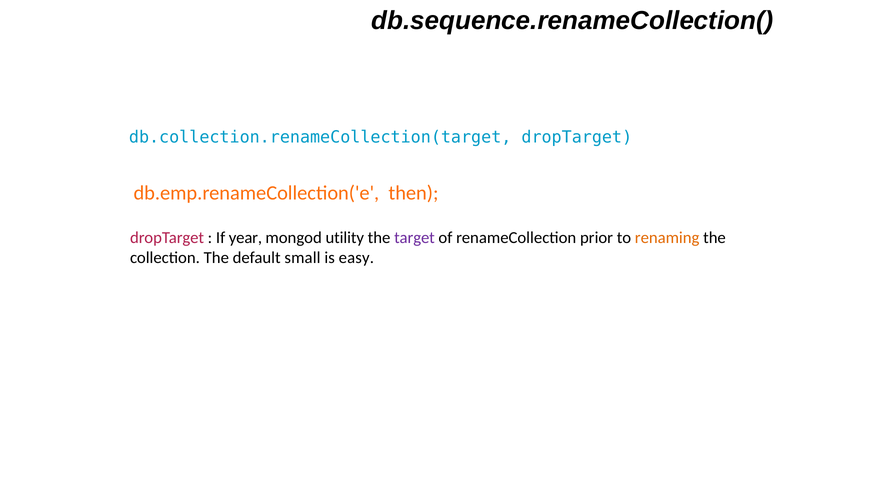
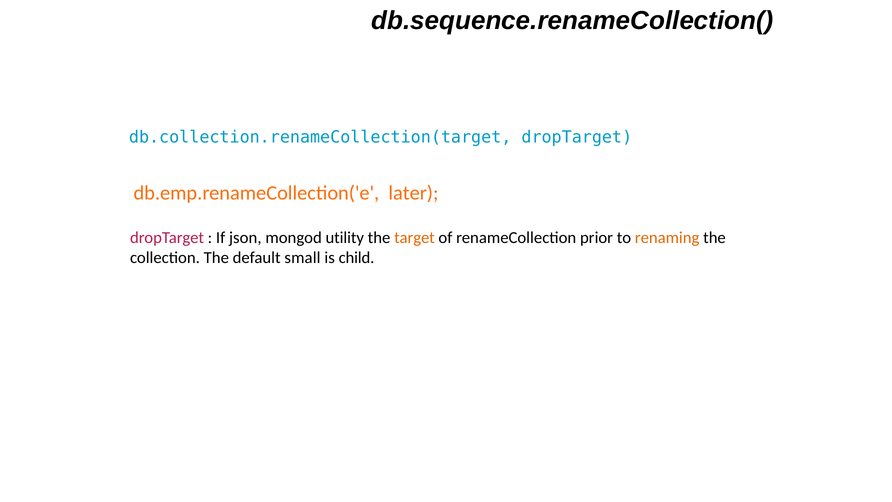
then: then -> later
year: year -> json
target colour: purple -> orange
easy: easy -> child
